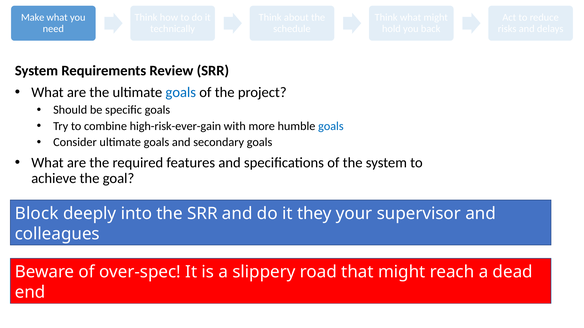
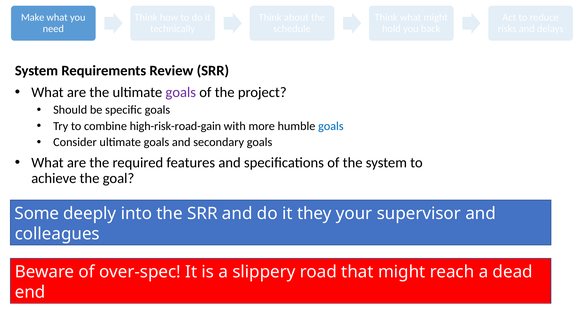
goals at (181, 93) colour: blue -> purple
high-risk-ever-gain: high-risk-ever-gain -> high-risk-road-gain
Block: Block -> Some
